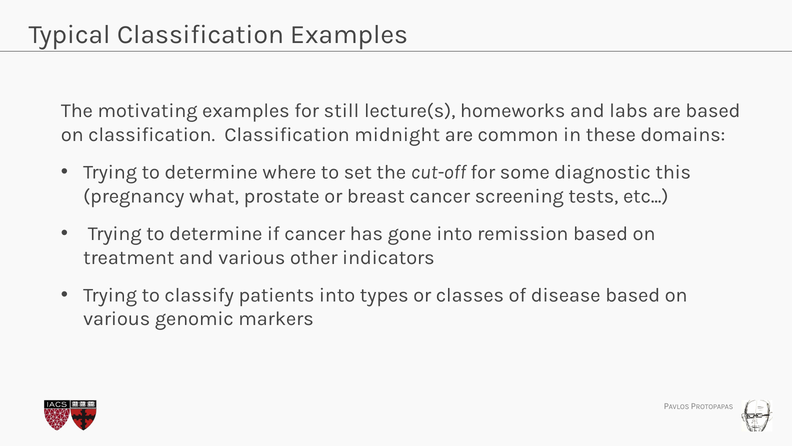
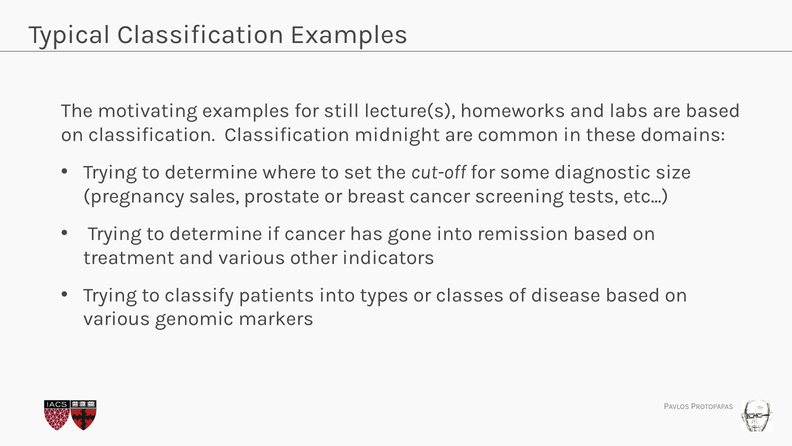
this: this -> size
what: what -> sales
